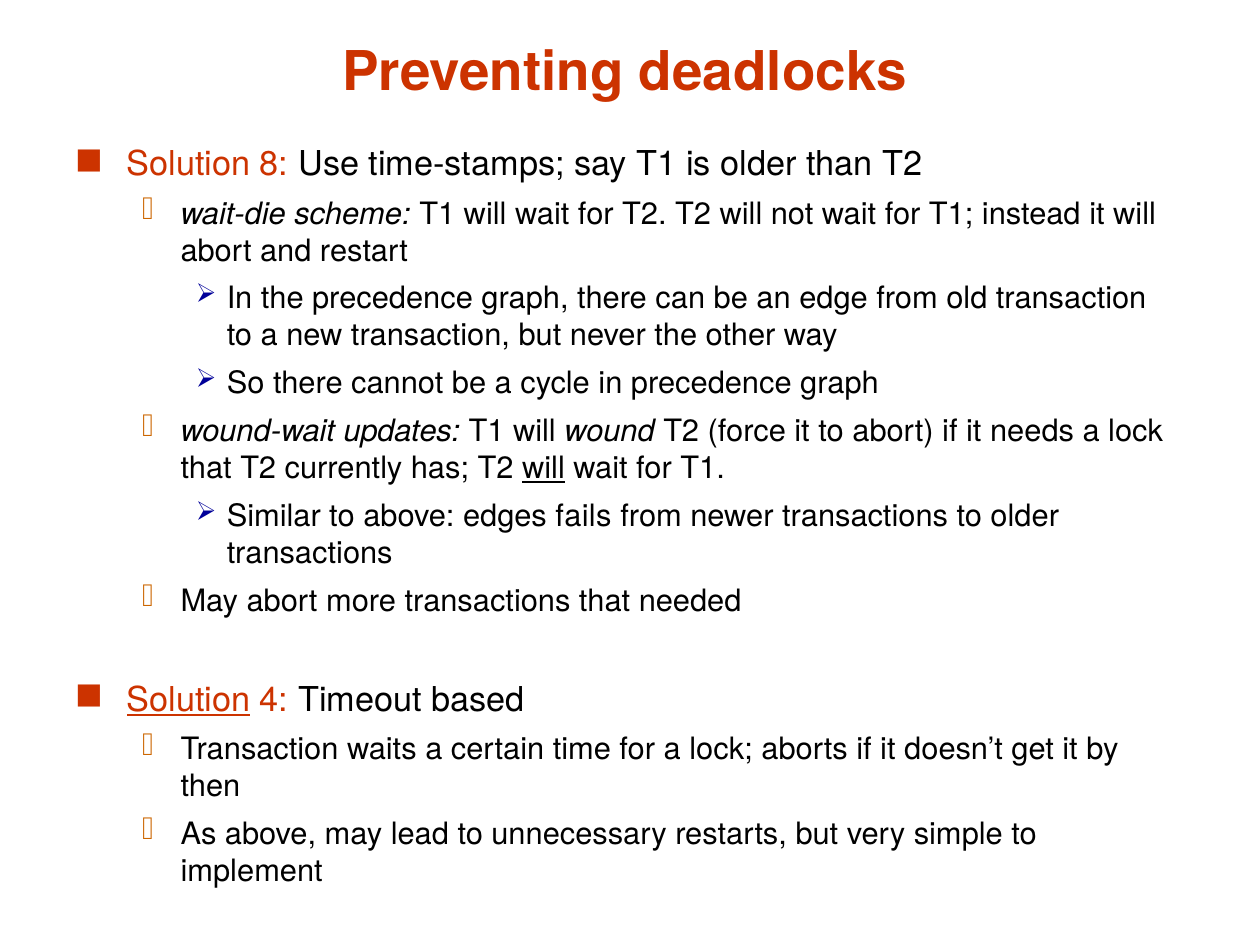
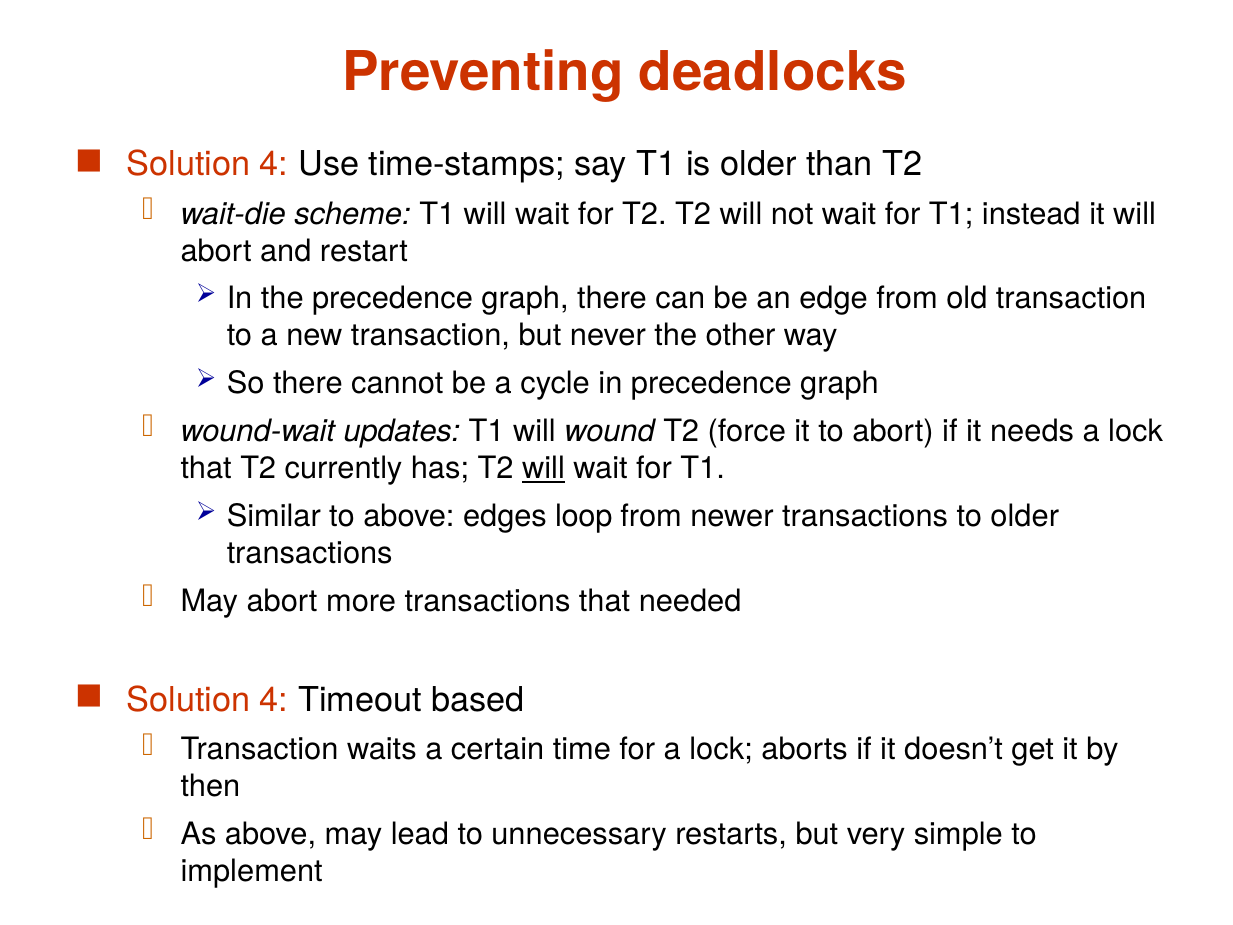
8 at (274, 164): 8 -> 4
fails: fails -> loop
Solution at (189, 700) underline: present -> none
